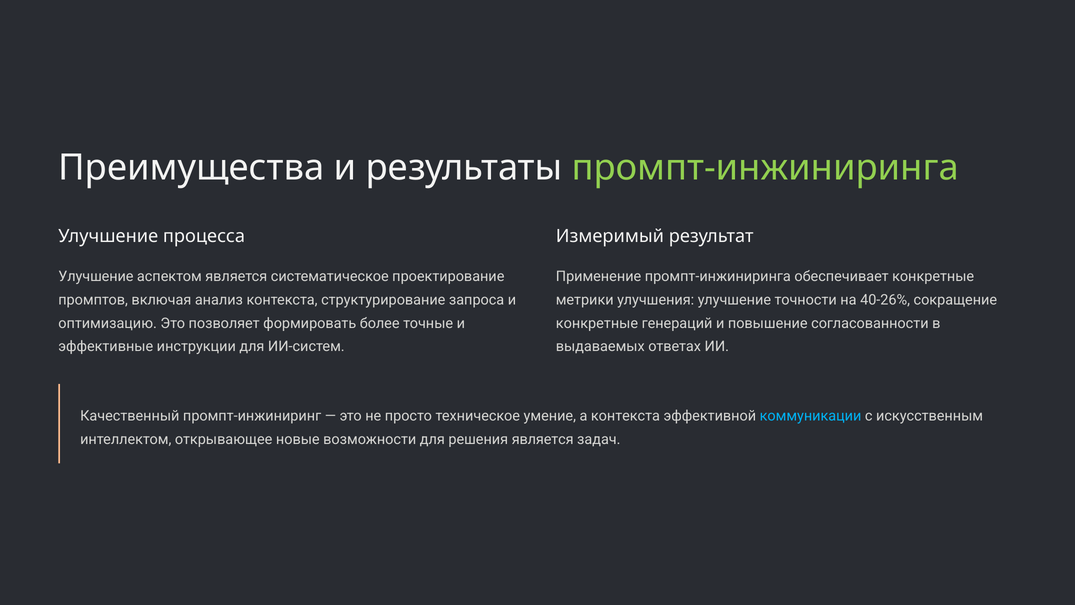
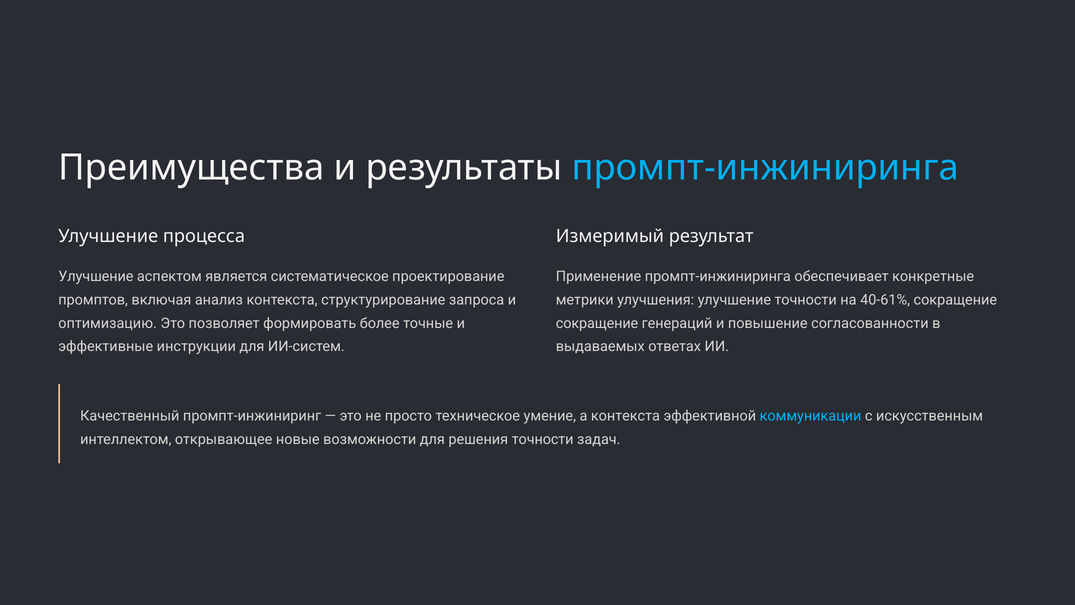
промпт-инжиниринга at (765, 167) colour: light green -> light blue
40-26%: 40-26% -> 40-61%
конкретные at (597, 323): конкретные -> сокращение
решения является: является -> точности
